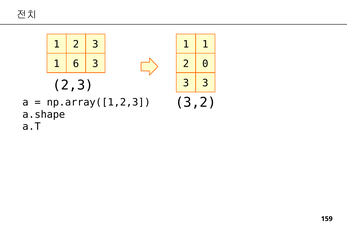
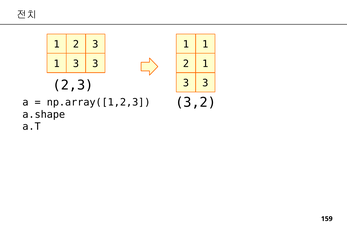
6 at (76, 64): 6 -> 3
2 0: 0 -> 1
